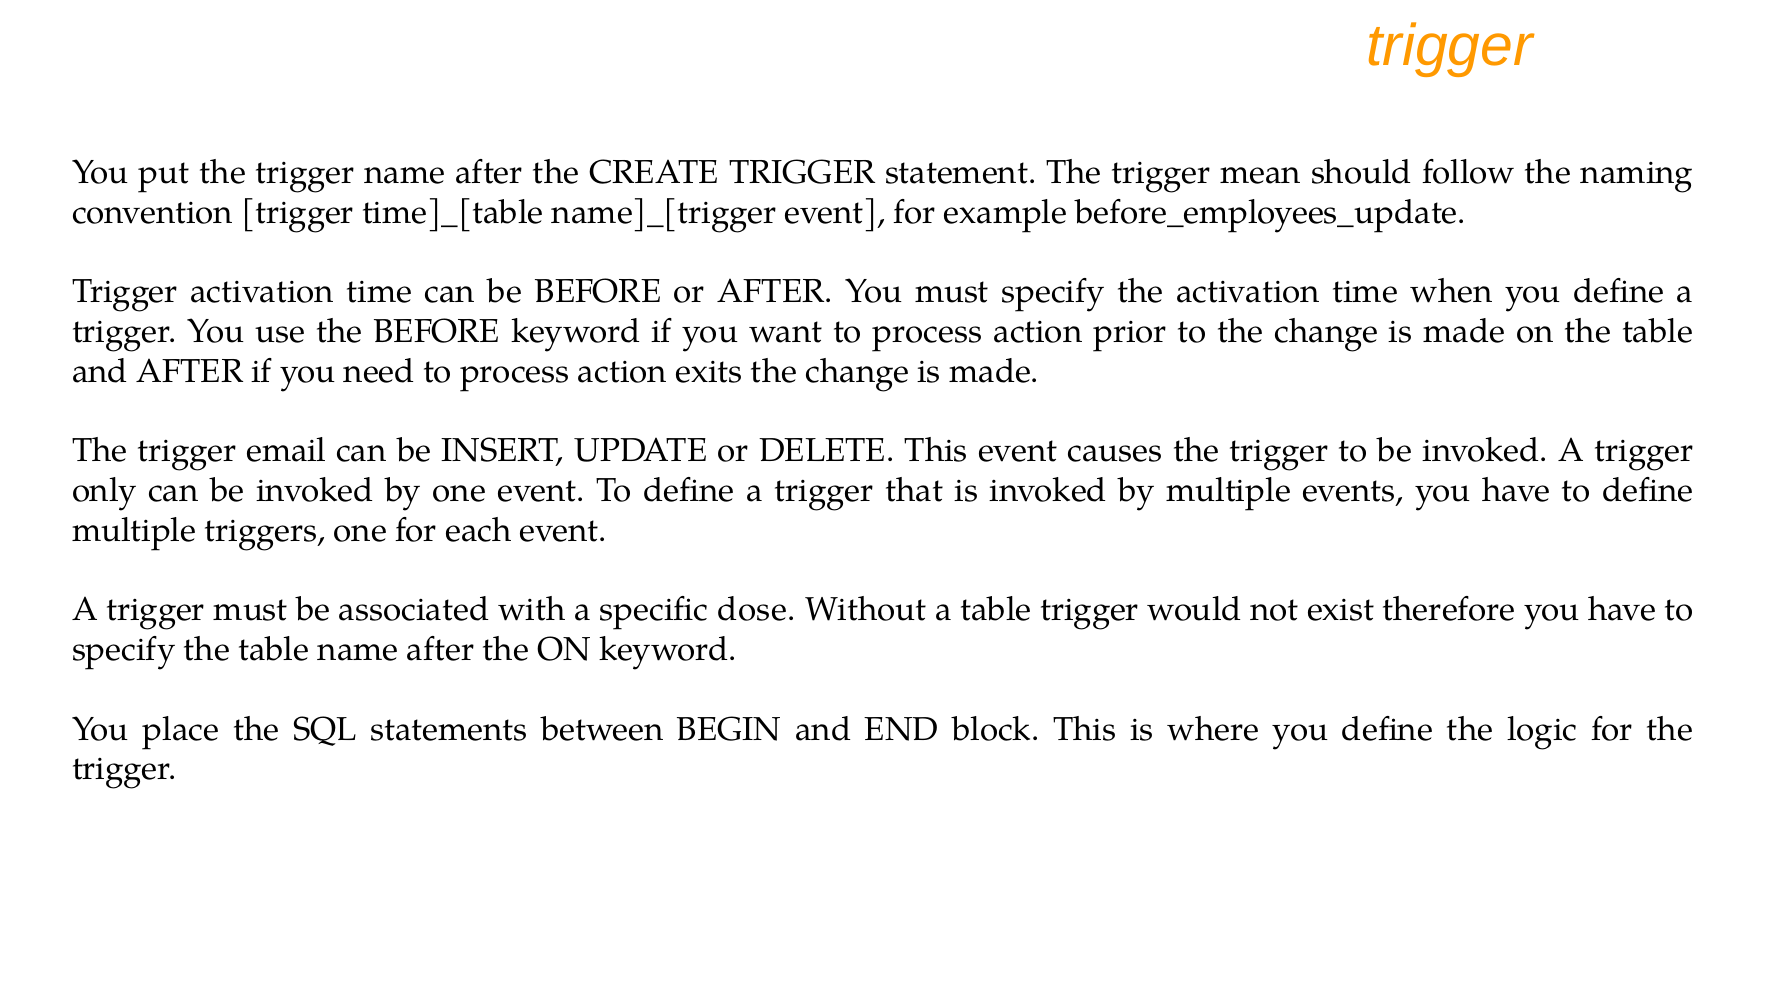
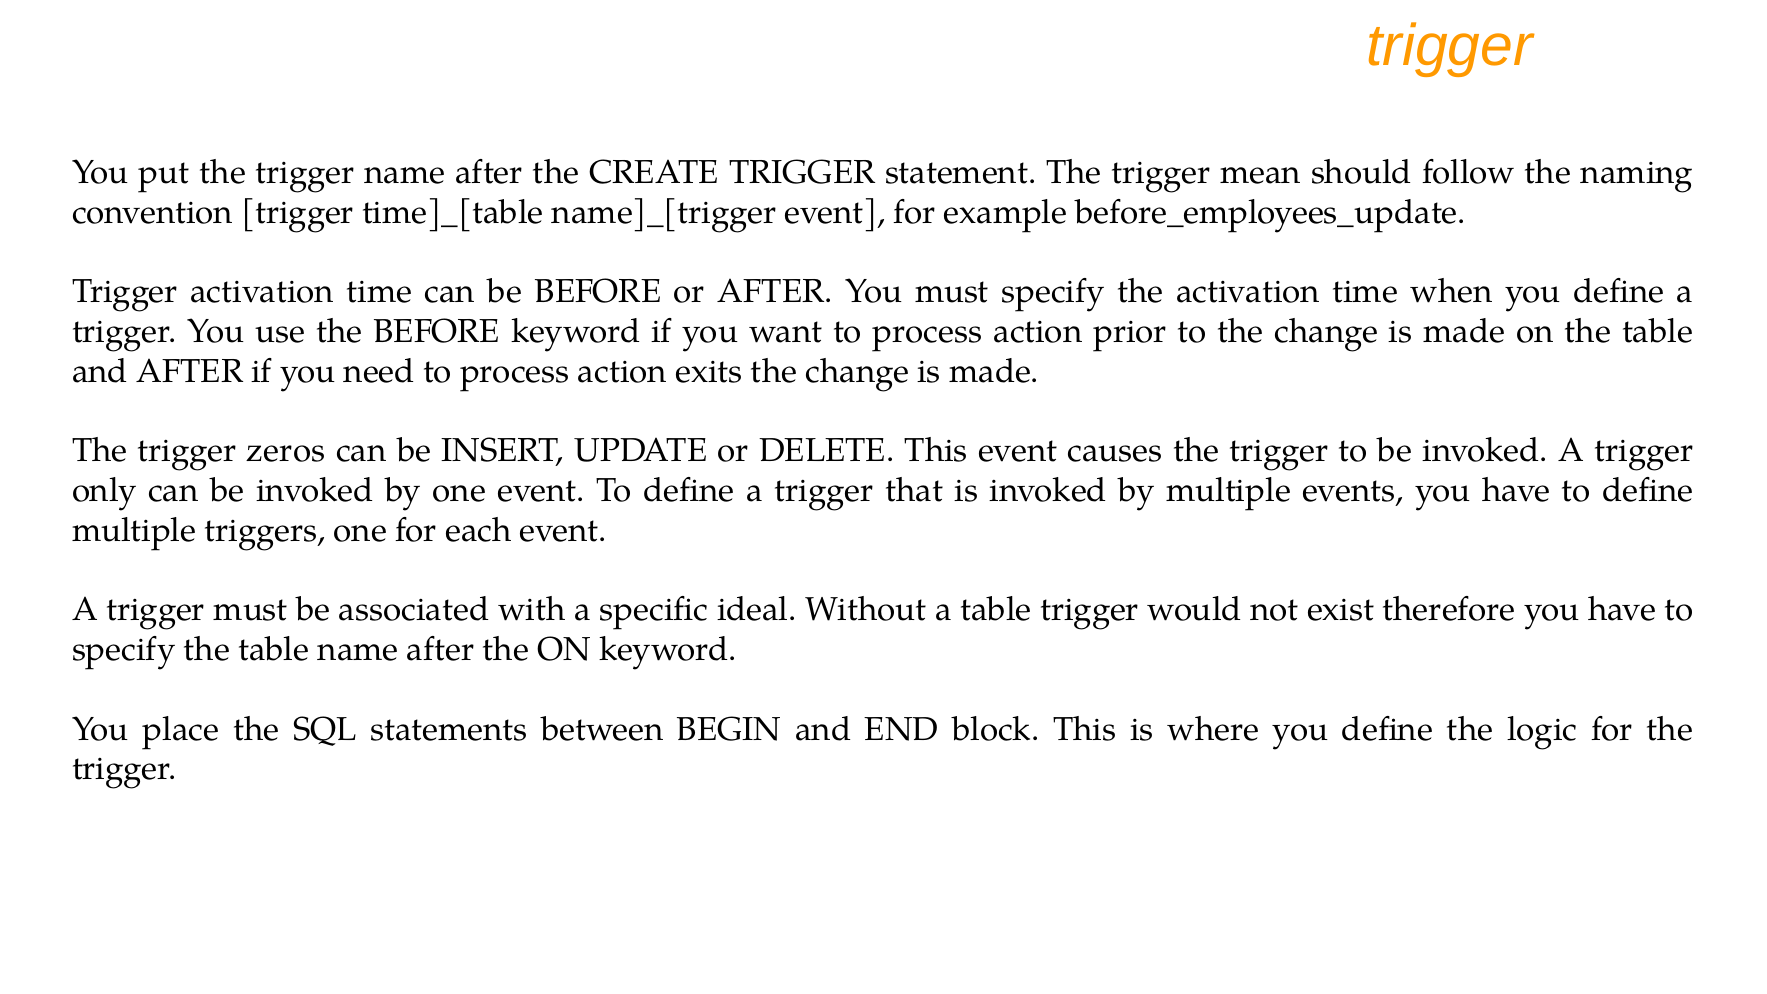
email: email -> zeros
dose: dose -> ideal
